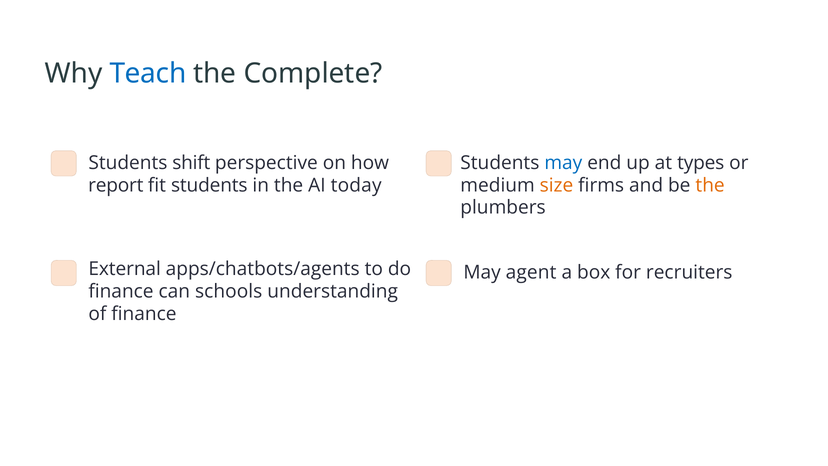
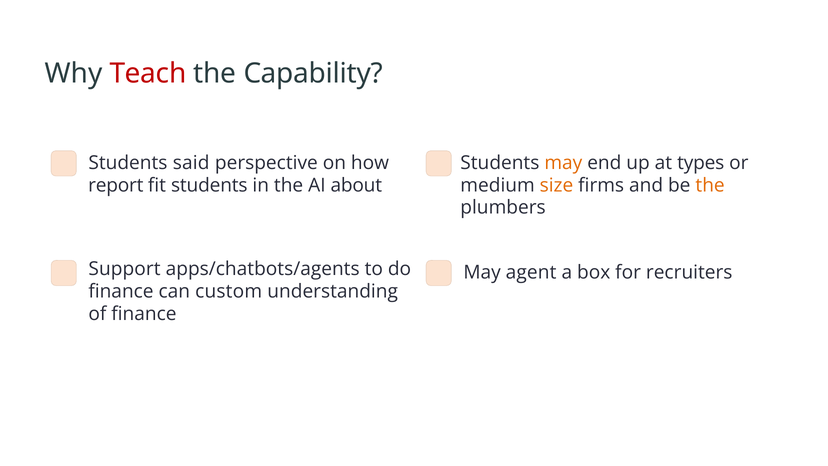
Teach colour: blue -> red
Complete: Complete -> Capability
shift: shift -> said
may at (563, 163) colour: blue -> orange
today: today -> about
External: External -> Support
schools: schools -> custom
